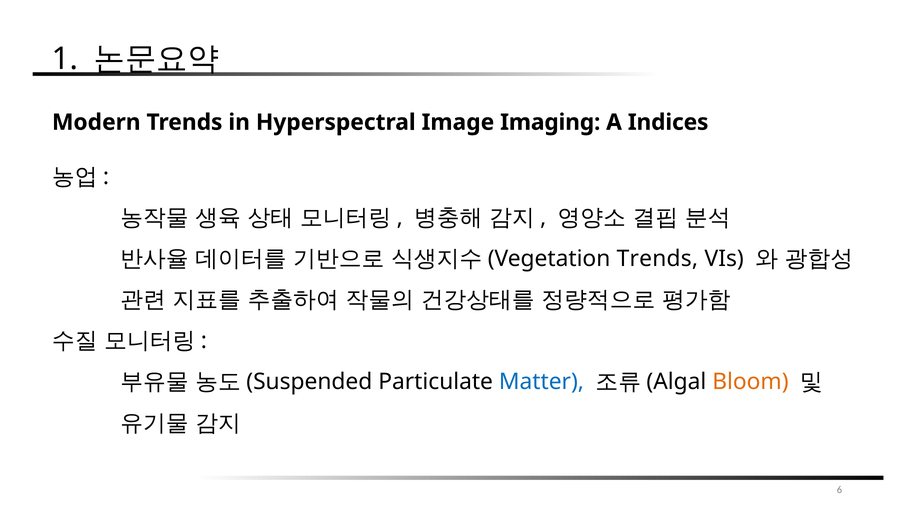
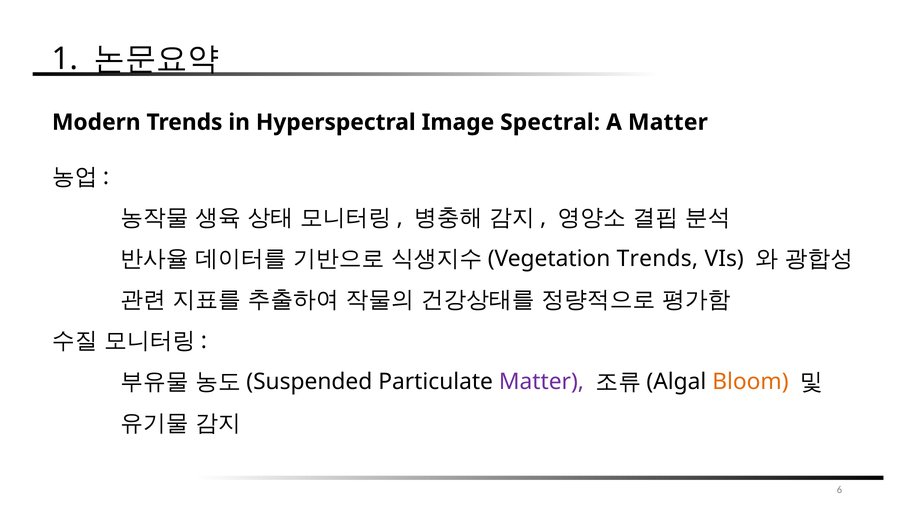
Imaging: Imaging -> Spectral
A Indices: Indices -> Matter
Matter at (541, 382) colour: blue -> purple
